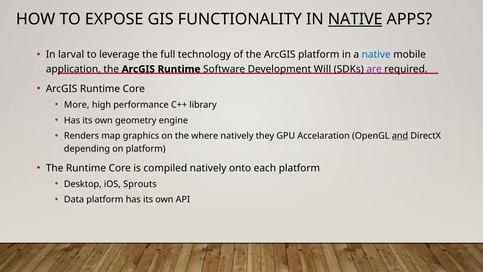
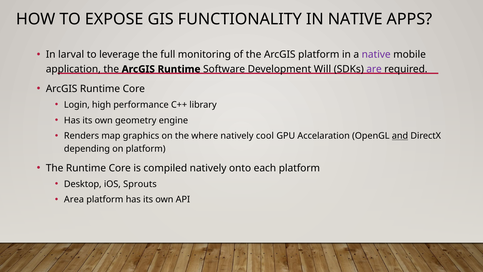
NATIVE at (355, 19) underline: present -> none
technology: technology -> monitoring
native at (376, 55) colour: blue -> purple
More: More -> Login
they: they -> cool
Data: Data -> Area
